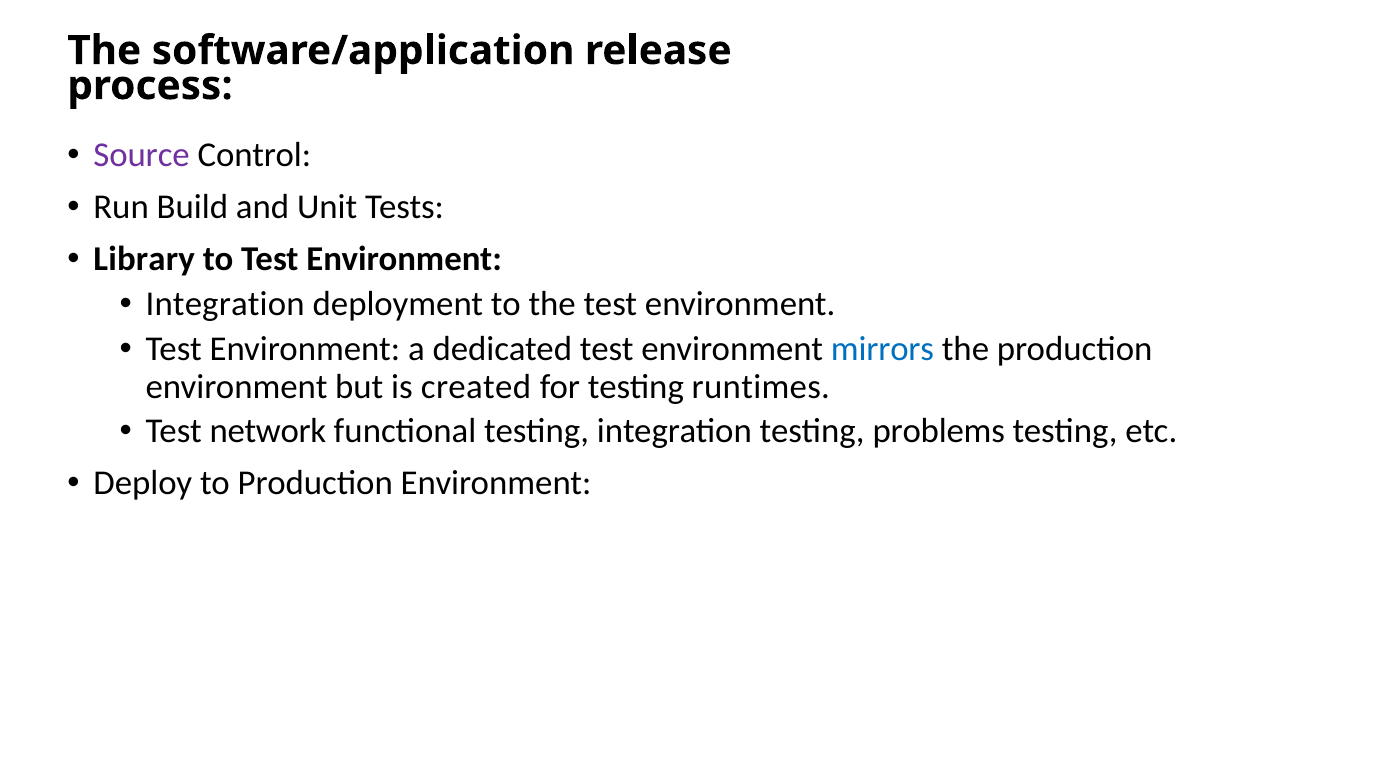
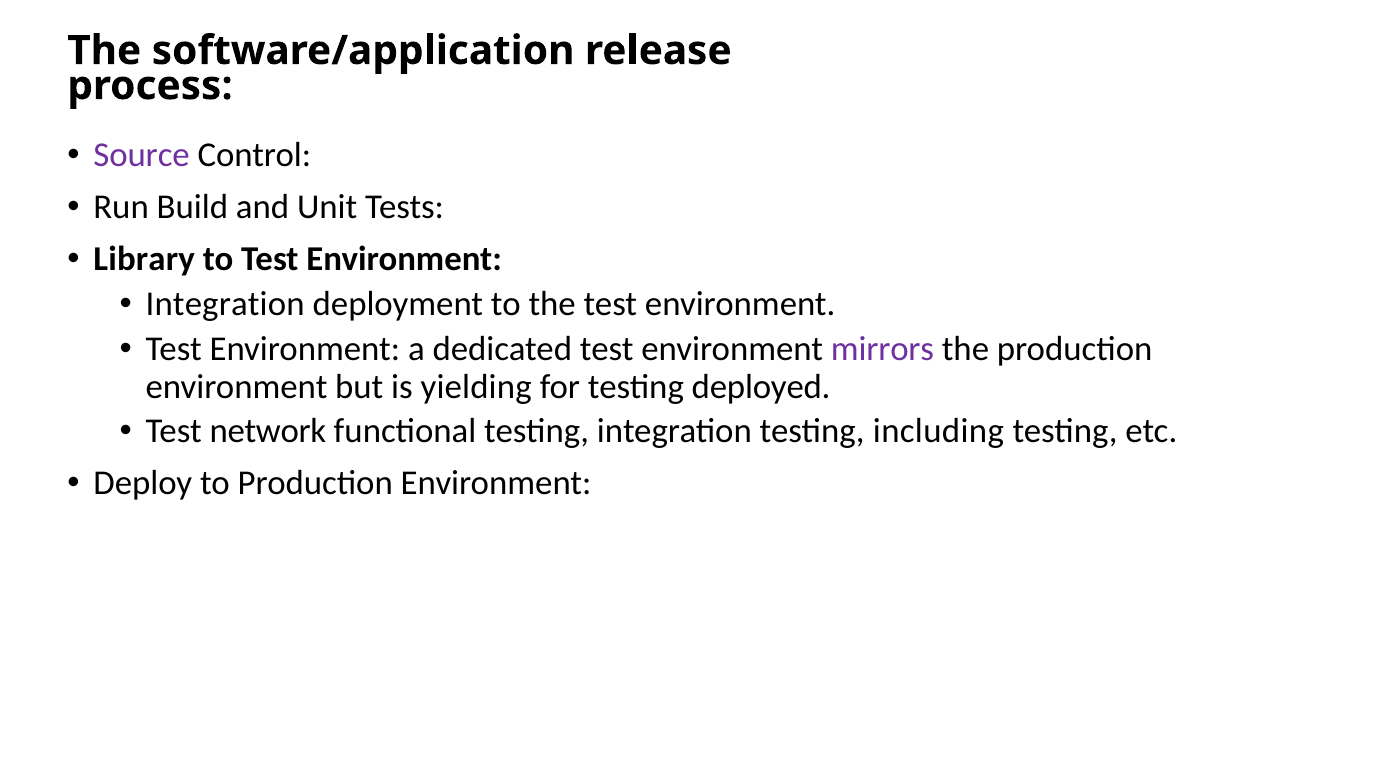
mirrors colour: blue -> purple
created: created -> yielding
runtimes: runtimes -> deployed
problems: problems -> including
